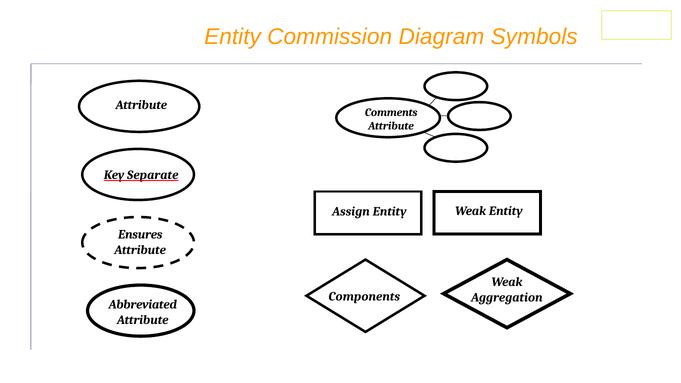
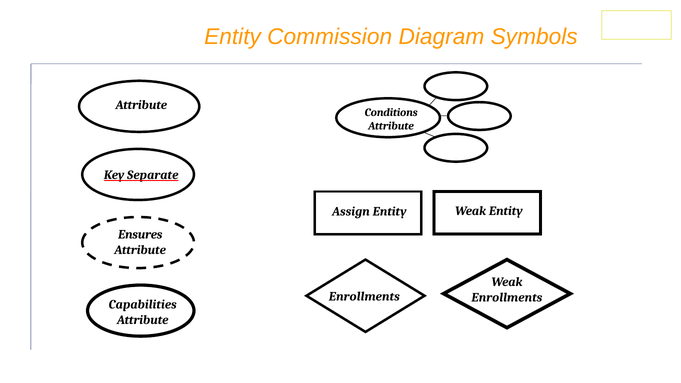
Comments: Comments -> Conditions
Components at (364, 297): Components -> Enrollments
Aggregation at (507, 297): Aggregation -> Enrollments
Abbreviated: Abbreviated -> Capabilities
